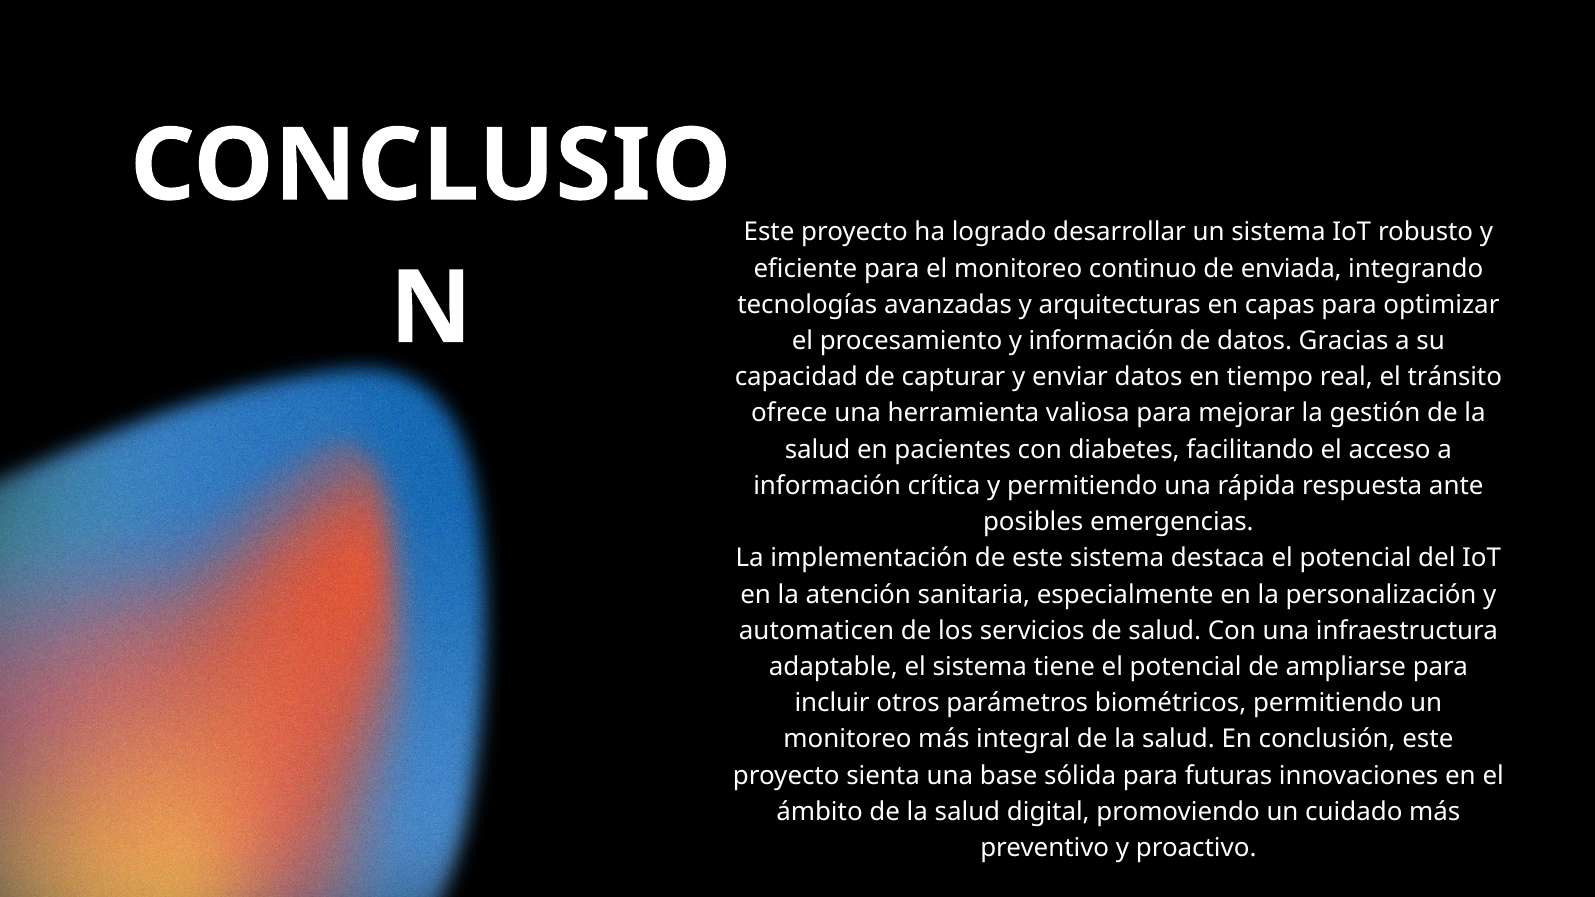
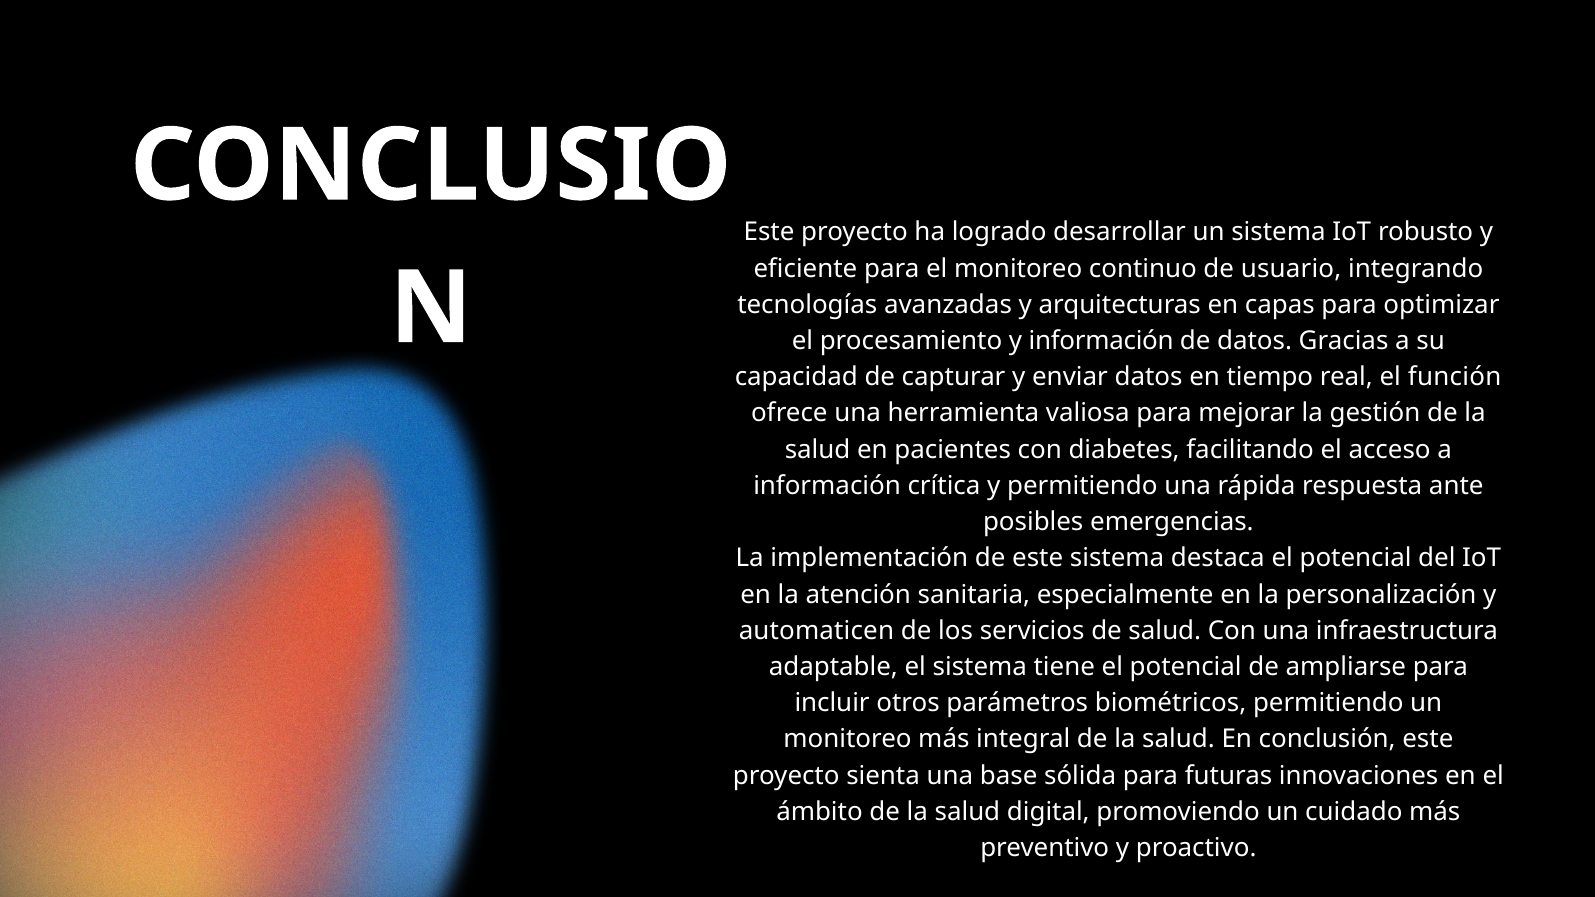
enviada: enviada -> usuario
tránsito: tránsito -> función
